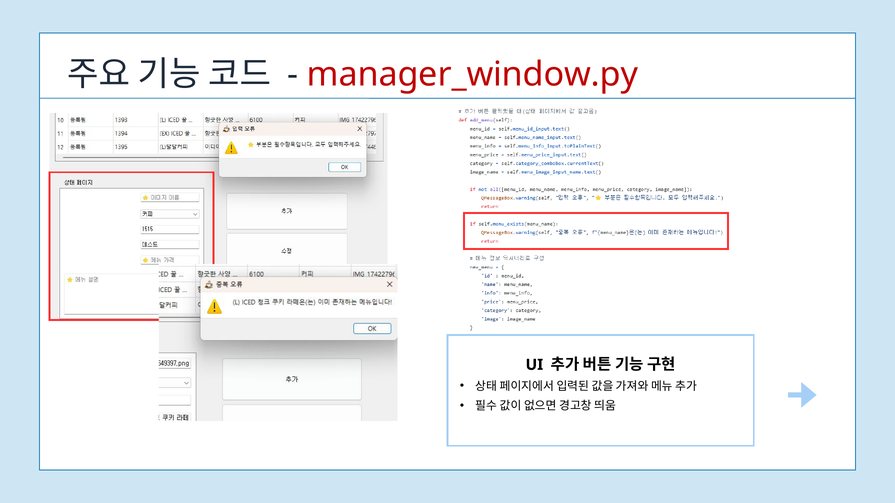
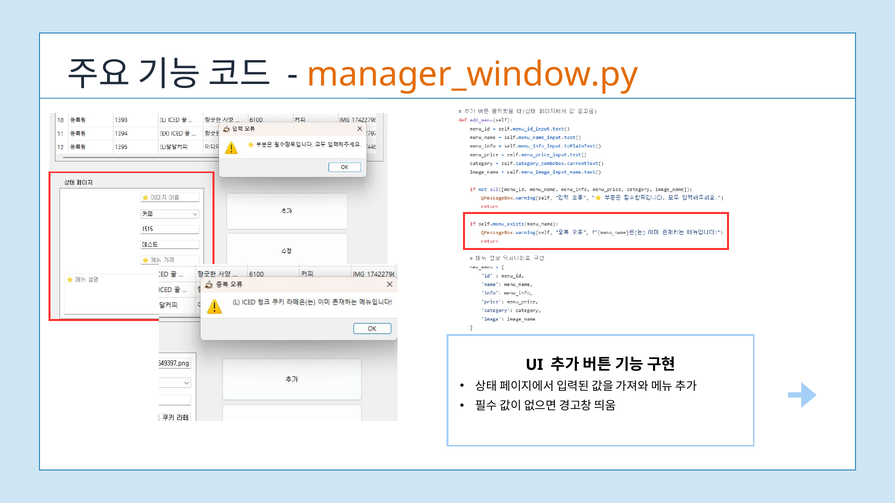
manager_window.py colour: red -> orange
